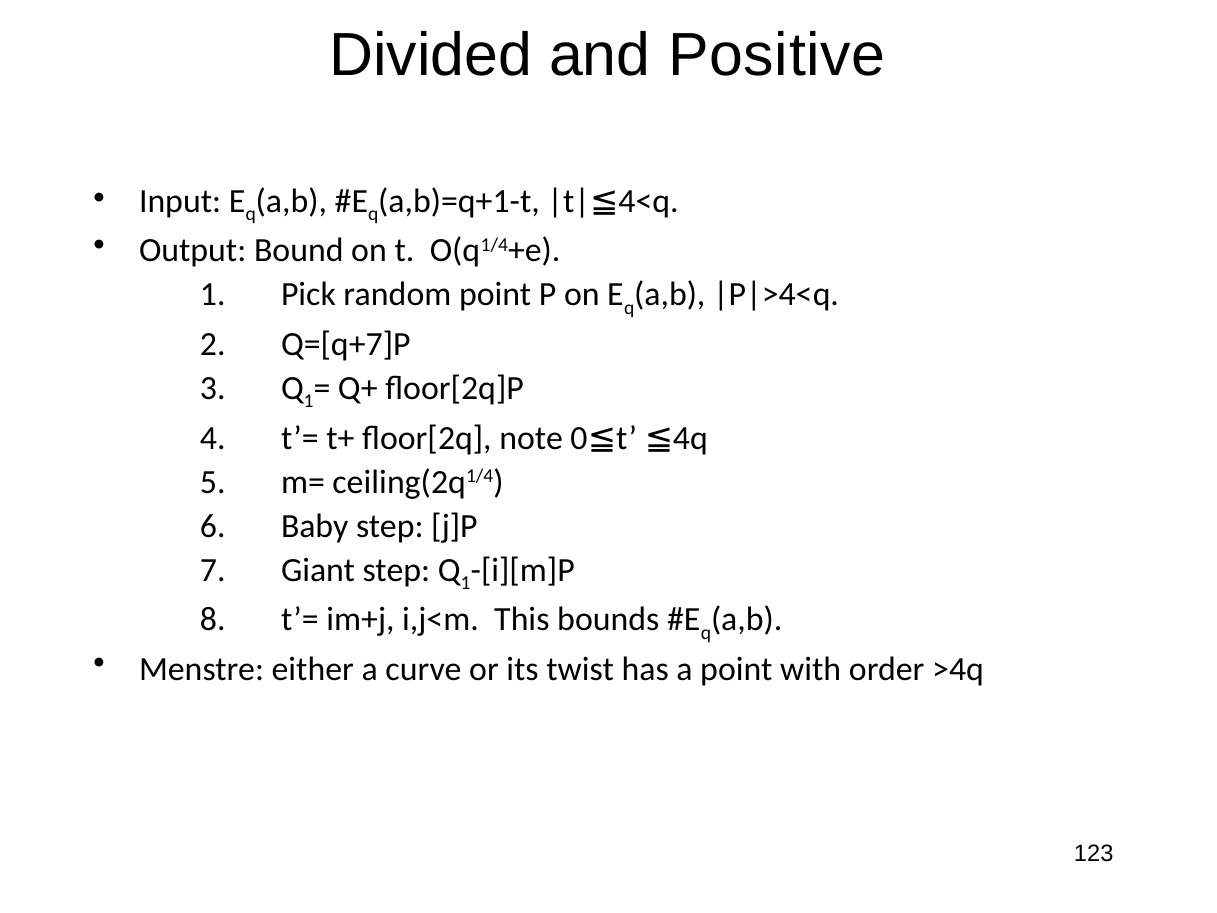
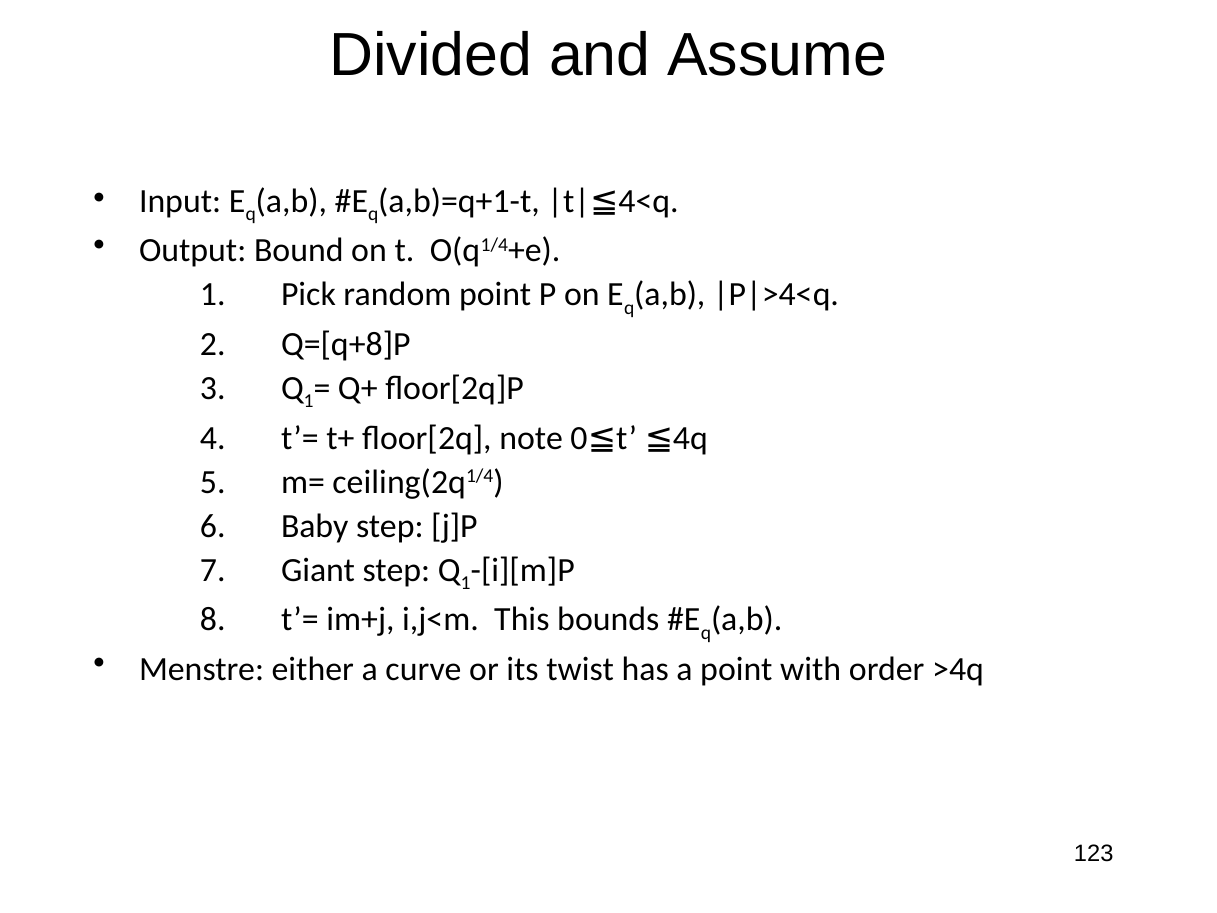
Positive: Positive -> Assume
Q=[q+7]P: Q=[q+7]P -> Q=[q+8]P
